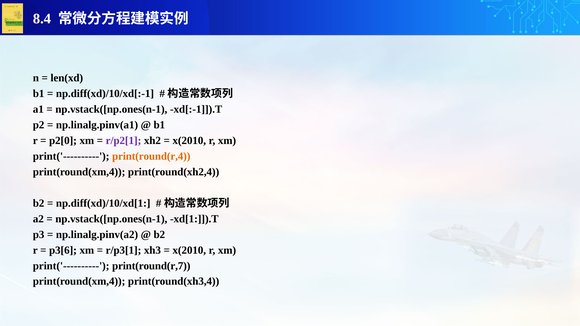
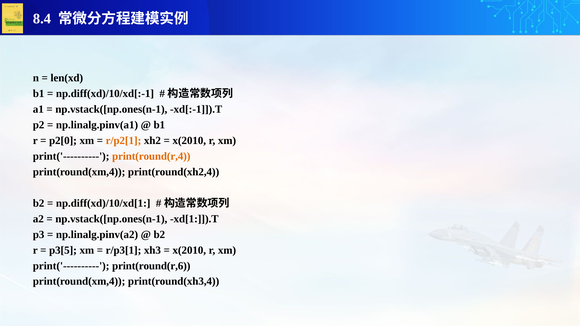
r/p2[1 colour: purple -> orange
p3[6: p3[6 -> p3[5
print(round(r,7: print(round(r,7 -> print(round(r,6
